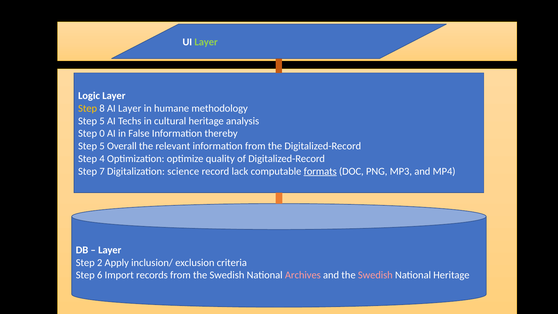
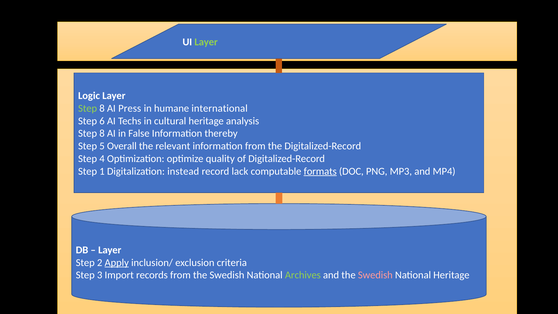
Step at (88, 108) colour: yellow -> light green
AI Layer: Layer -> Press
methodology: methodology -> international
5 at (102, 121): 5 -> 6
0 at (102, 133): 0 -> 8
7: 7 -> 1
science: science -> instead
Apply underline: none -> present
6: 6 -> 3
Archives colour: pink -> light green
